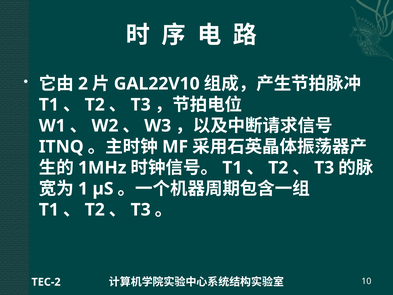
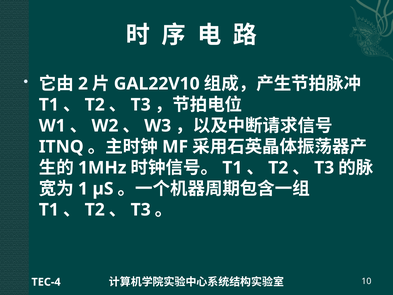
TEC-2: TEC-2 -> TEC-4
